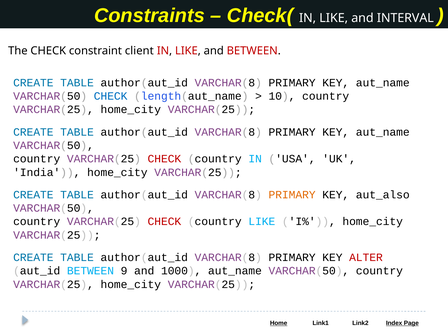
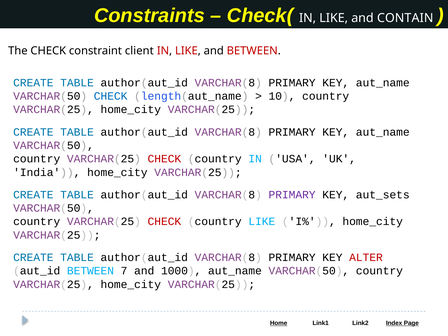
INTERVAL: INTERVAL -> CONTAIN
PRIMARY at (292, 195) colour: orange -> purple
aut_also: aut_also -> aut_sets
9: 9 -> 7
